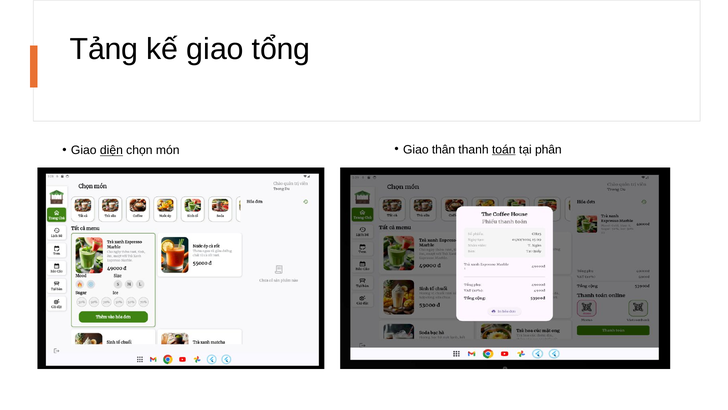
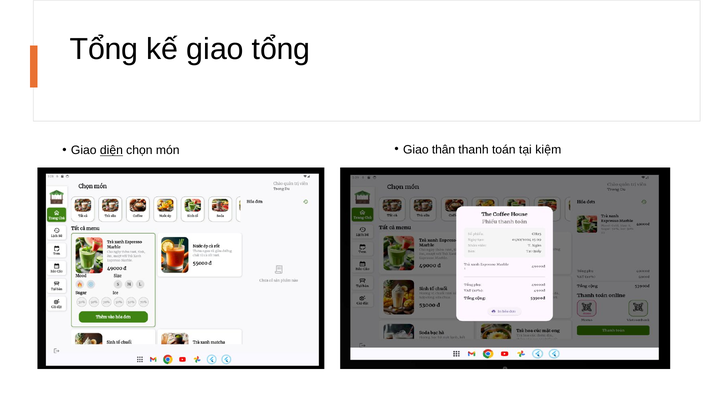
Tảng at (104, 49): Tảng -> Tổng
toán underline: present -> none
phân: phân -> kiệm
